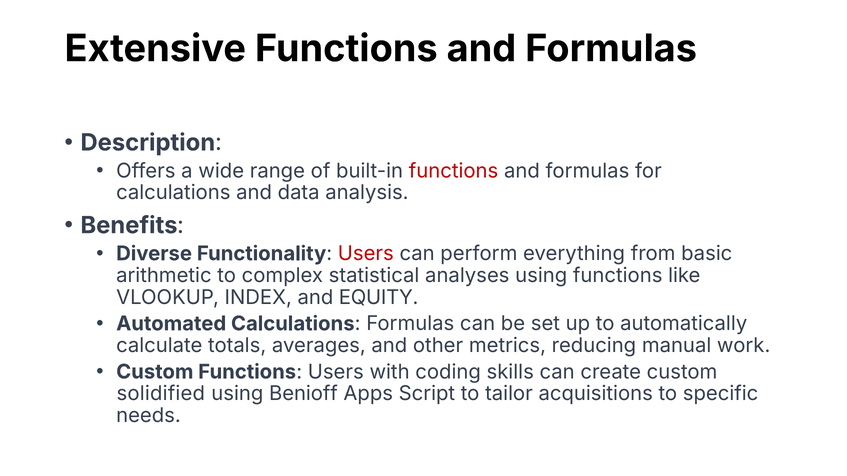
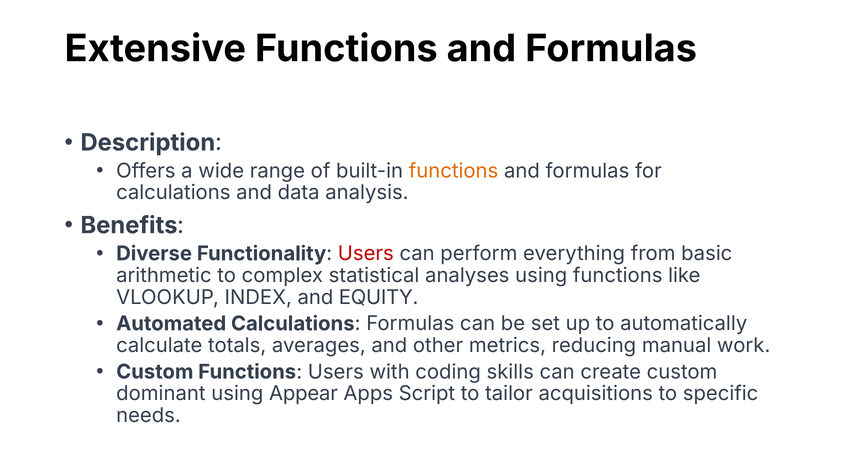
functions at (454, 171) colour: red -> orange
solidified: solidified -> dominant
Benioff: Benioff -> Appear
